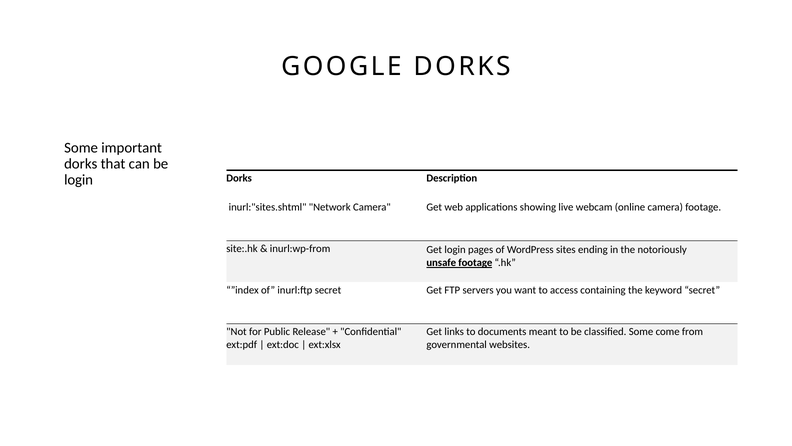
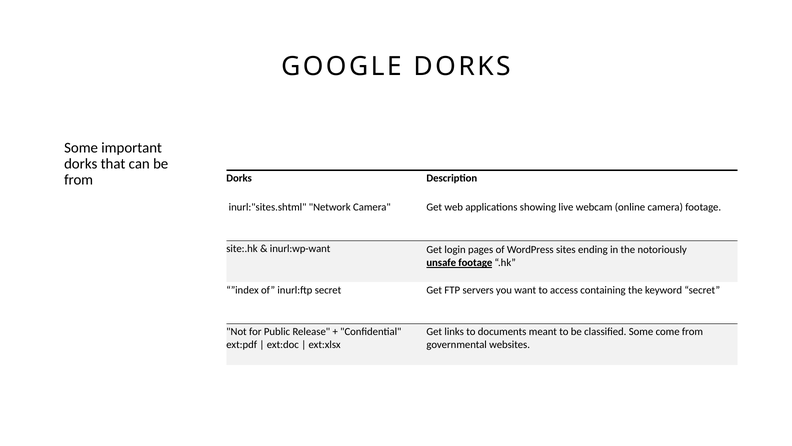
login at (79, 180): login -> from
inurl:wp-from: inurl:wp-from -> inurl:wp-want
